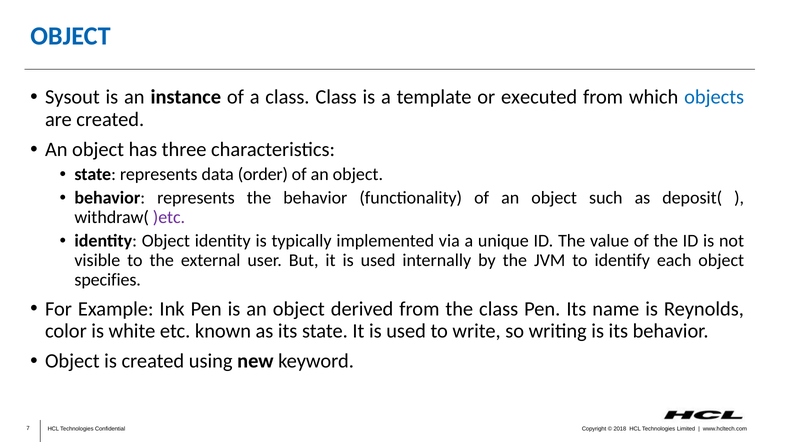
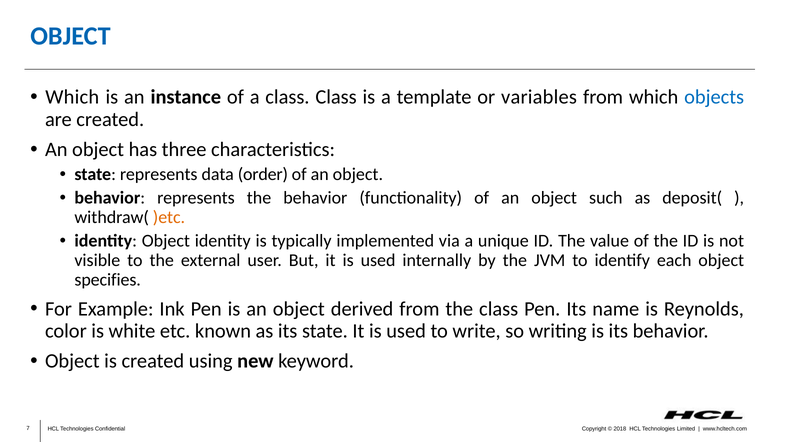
Sysout at (72, 97): Sysout -> Which
executed: executed -> variables
)etc colour: purple -> orange
